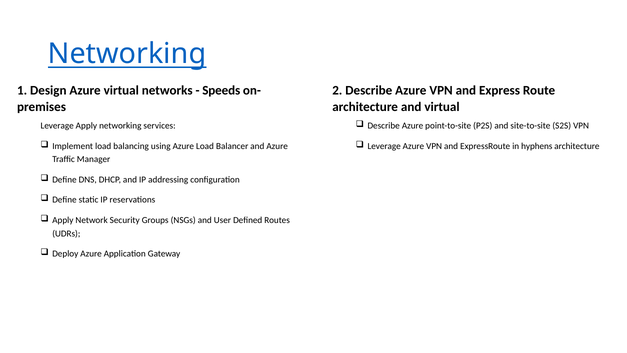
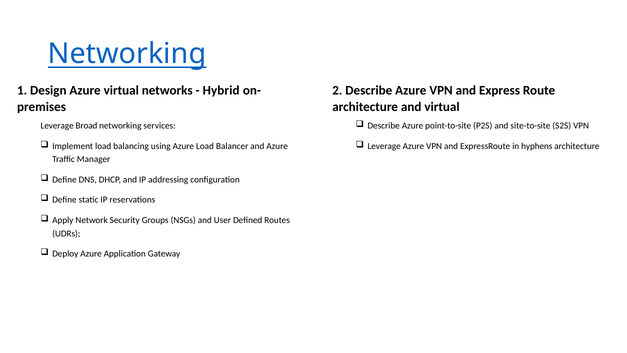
Speeds: Speeds -> Hybrid
Leverage Apply: Apply -> Broad
